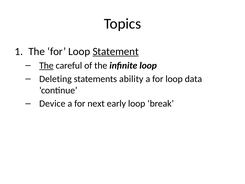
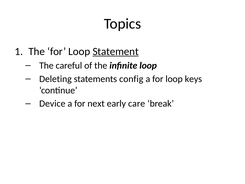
The at (46, 65) underline: present -> none
ability: ability -> config
data: data -> keys
early loop: loop -> care
